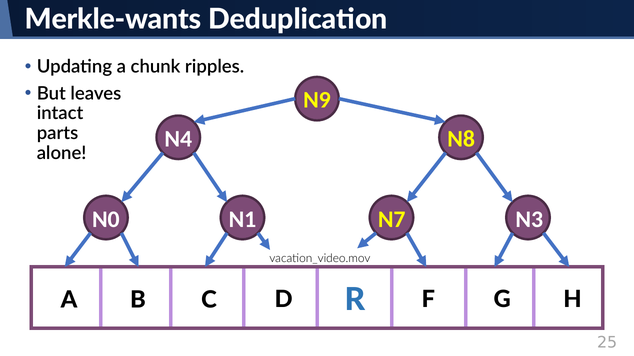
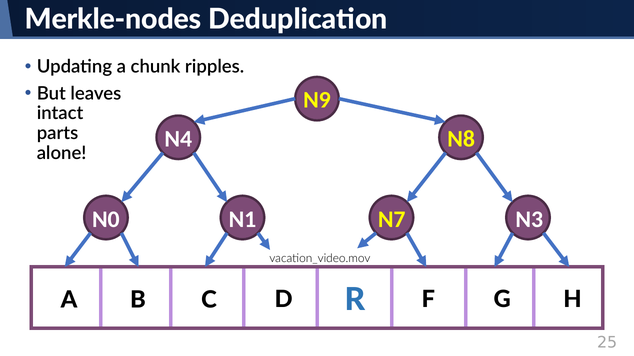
Merkle-wants: Merkle-wants -> Merkle-nodes
